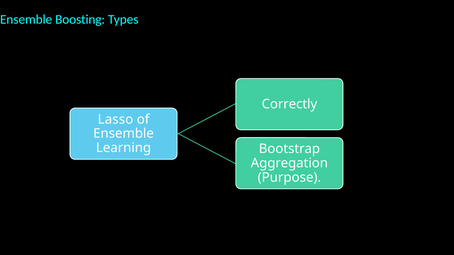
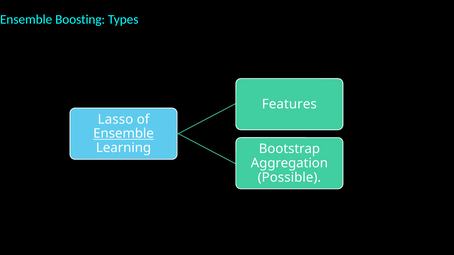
Correctly: Correctly -> Features
Ensemble at (124, 134) underline: none -> present
Purpose: Purpose -> Possible
